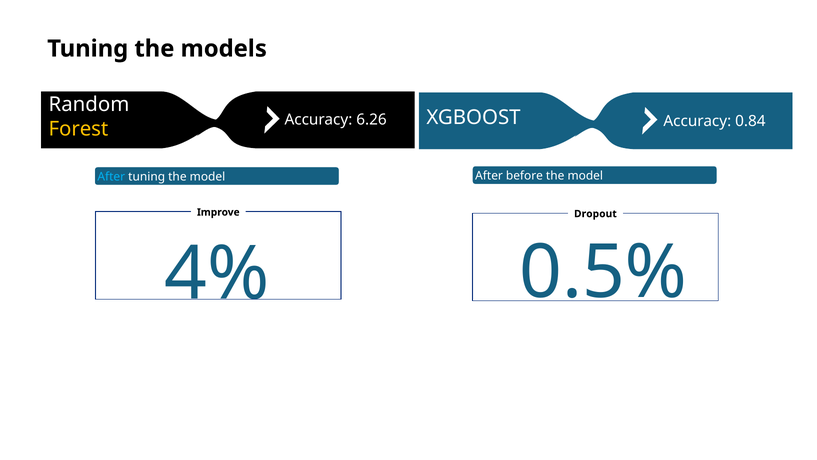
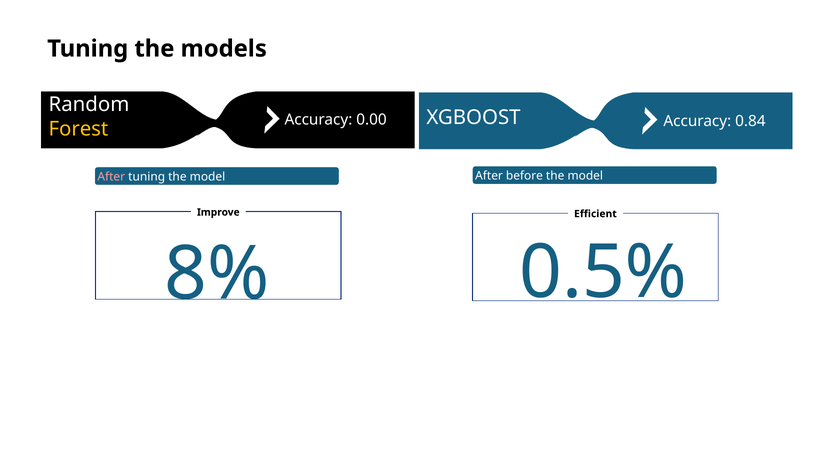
6.26: 6.26 -> 0.00
After at (111, 177) colour: light blue -> pink
Dropout: Dropout -> Efficient
4%: 4% -> 8%
